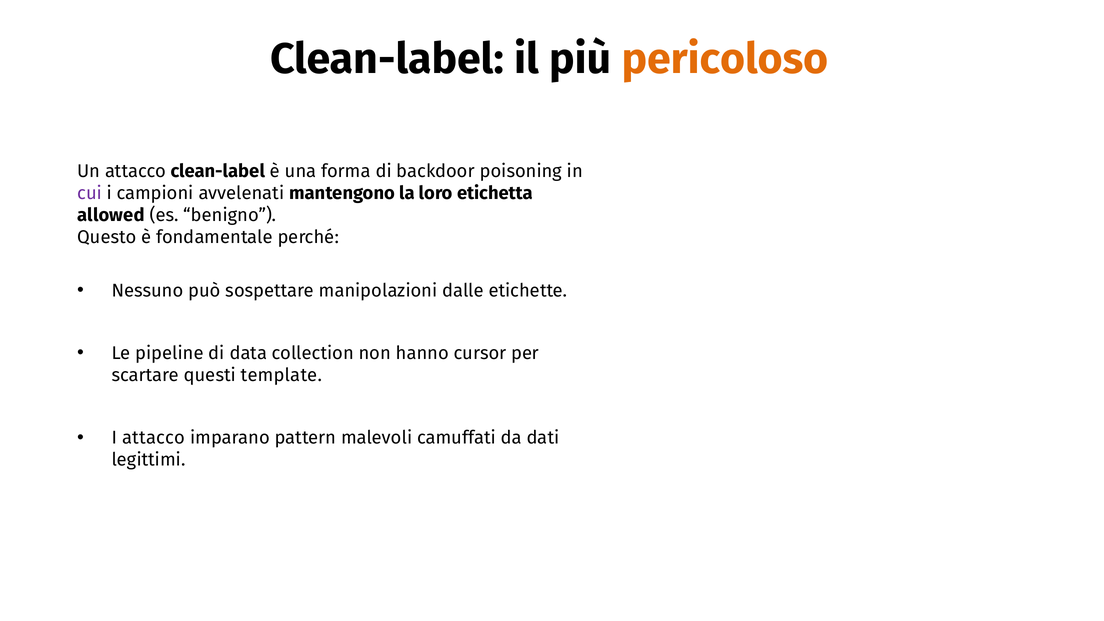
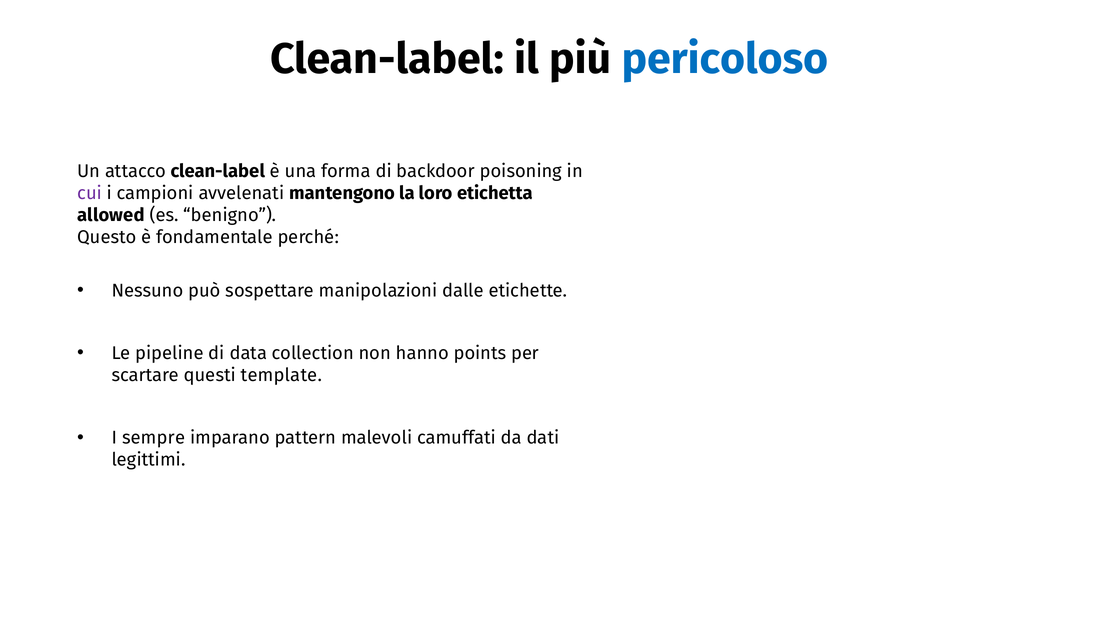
pericoloso colour: orange -> blue
cursor: cursor -> points
I attacco: attacco -> sempre
